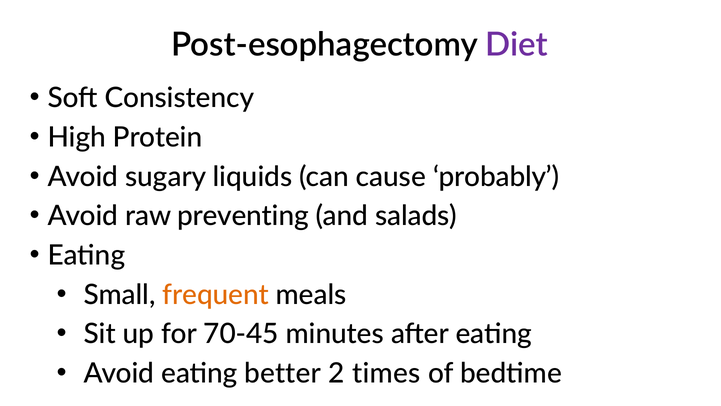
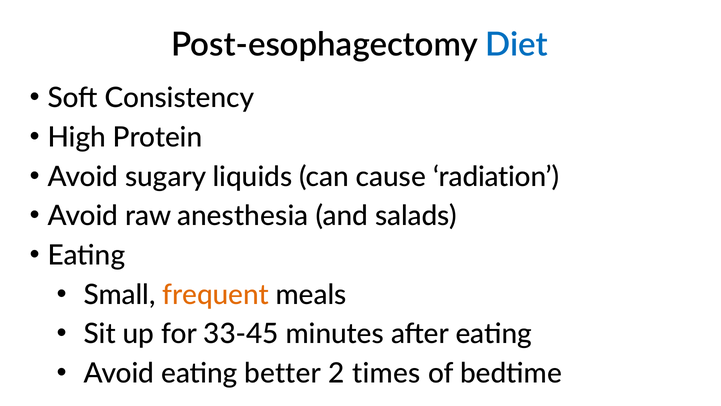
Diet colour: purple -> blue
probably: probably -> radiation
preventing: preventing -> anesthesia
70-45: 70-45 -> 33-45
